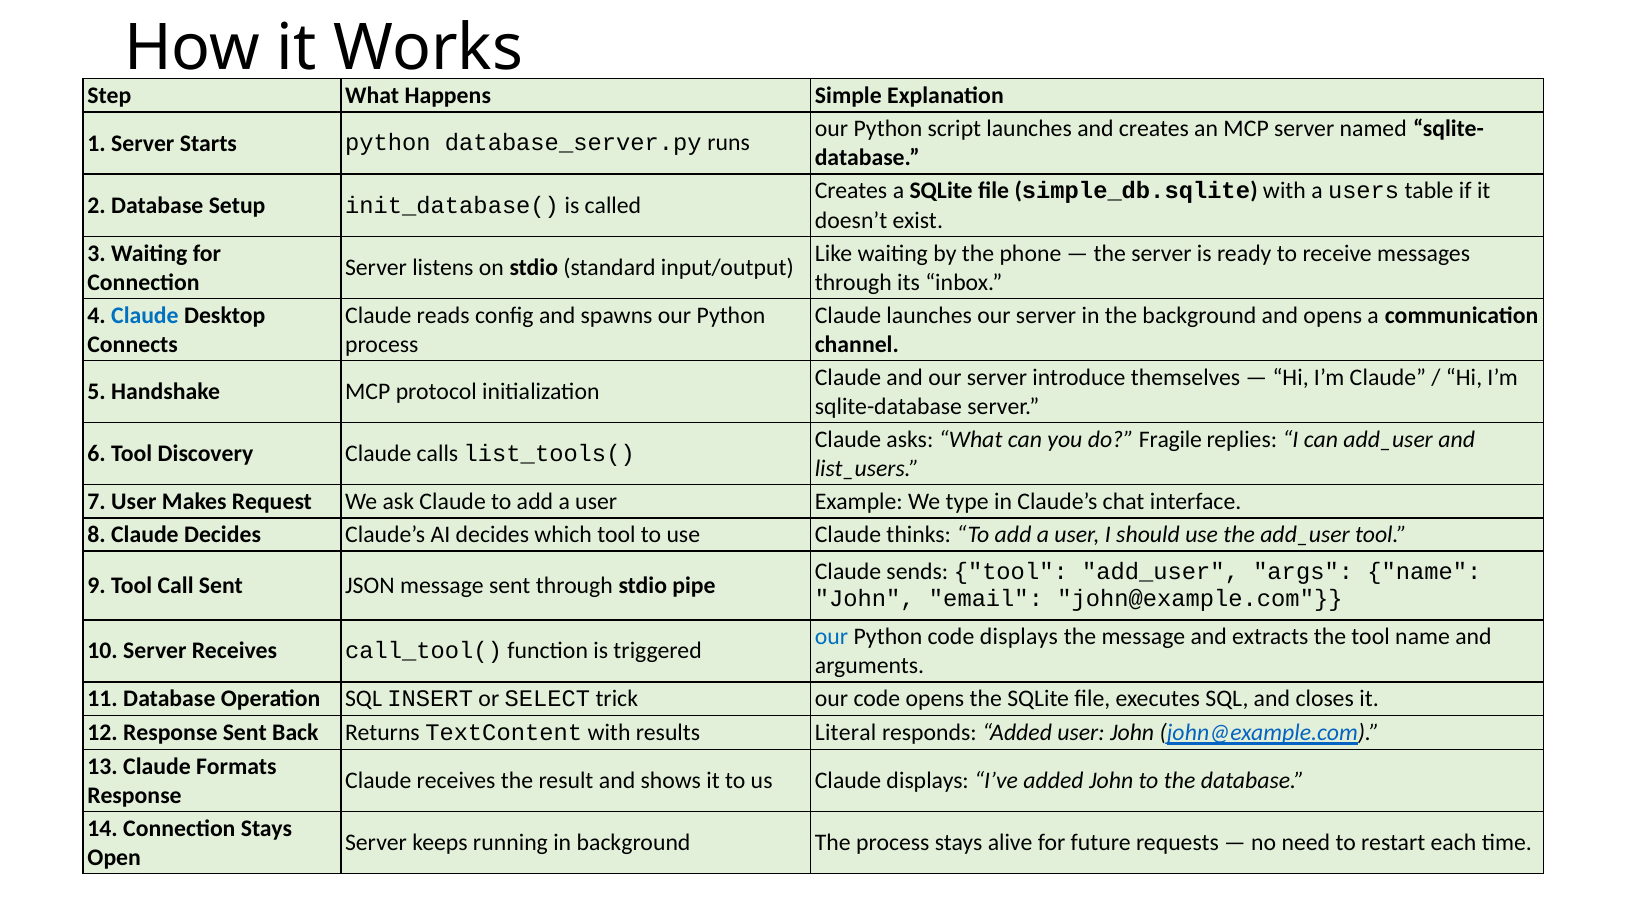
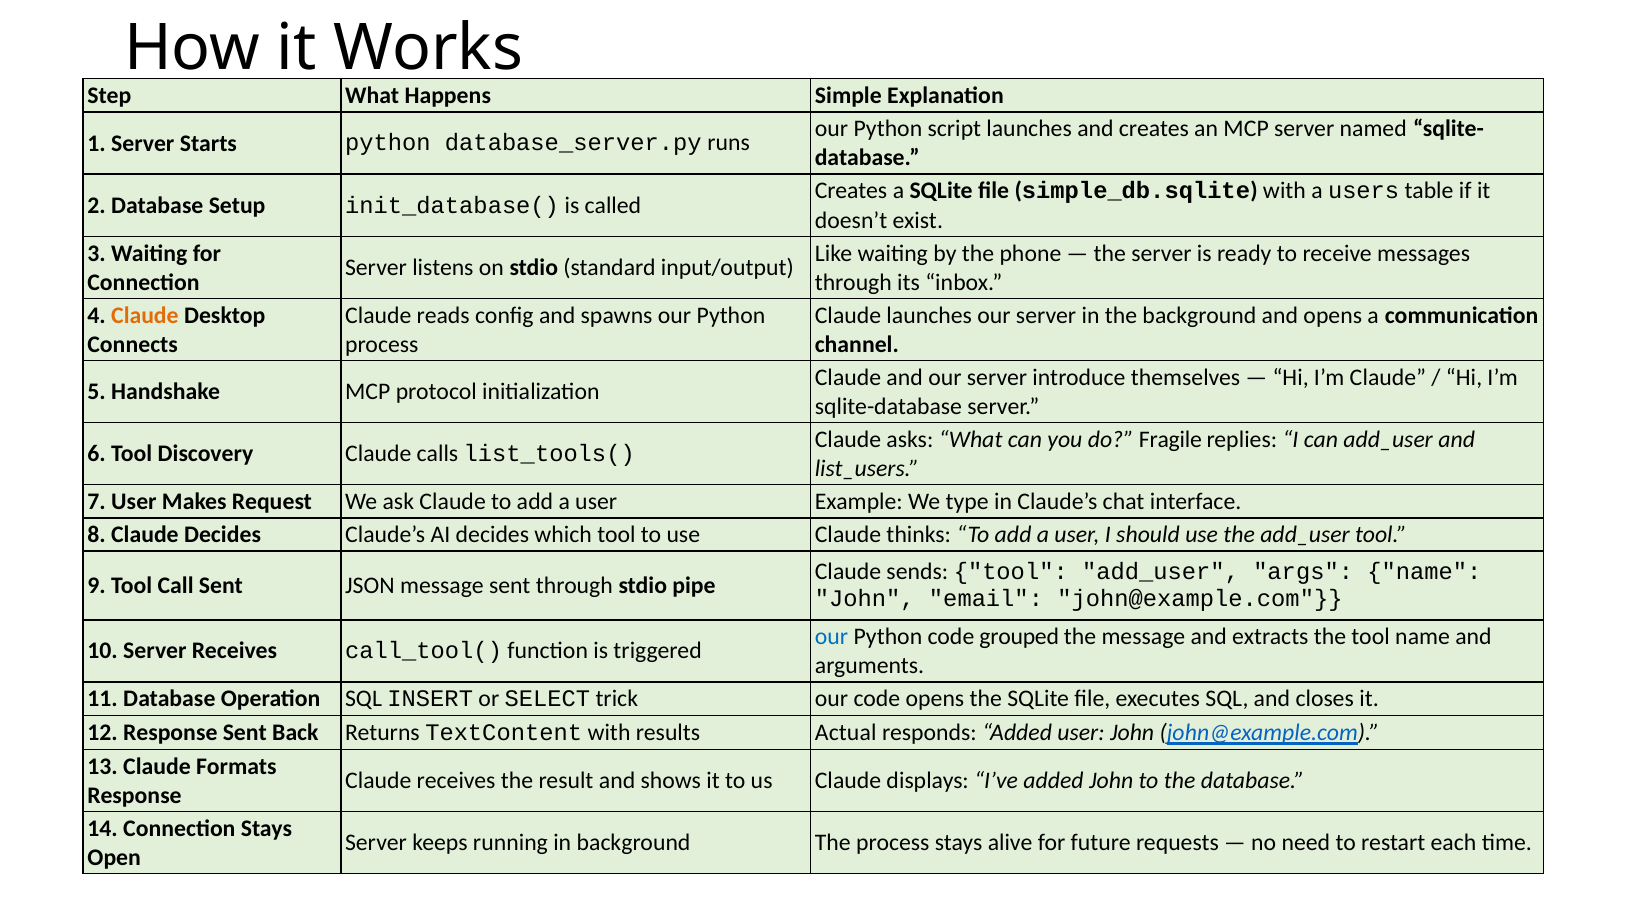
Claude at (145, 316) colour: blue -> orange
code displays: displays -> grouped
Literal: Literal -> Actual
